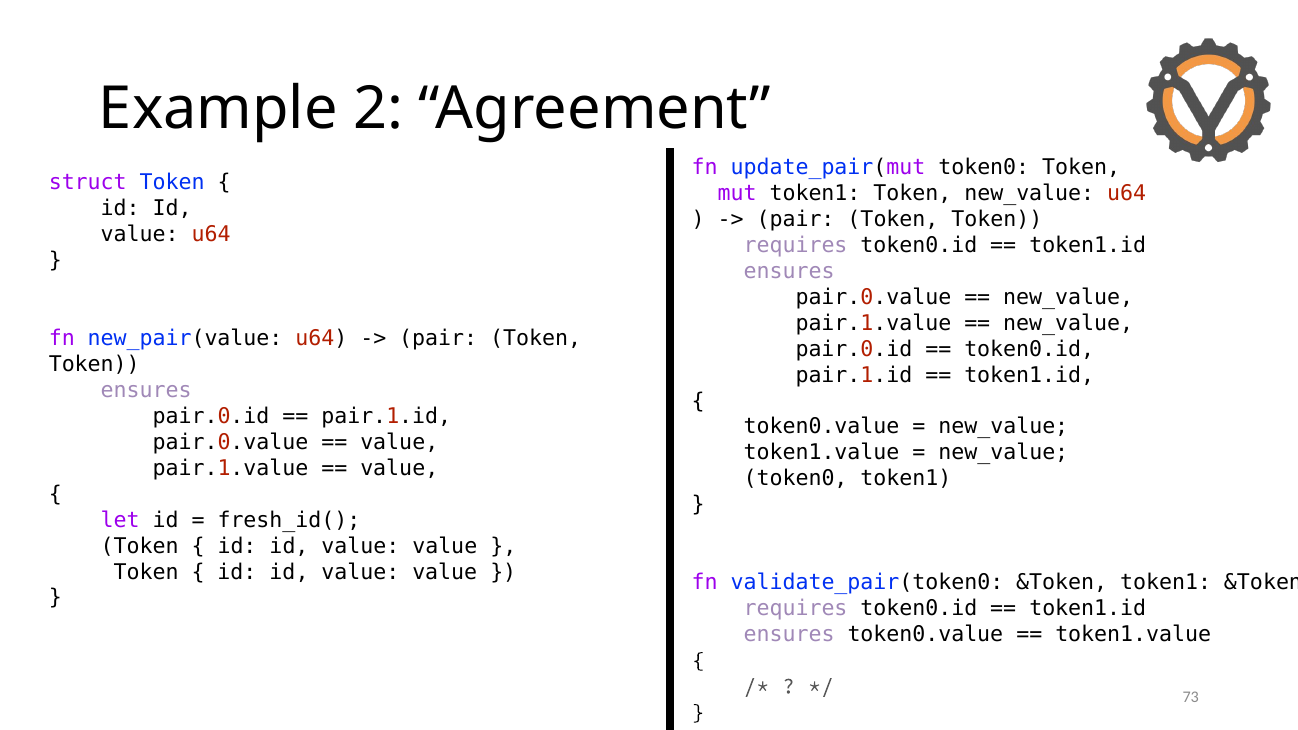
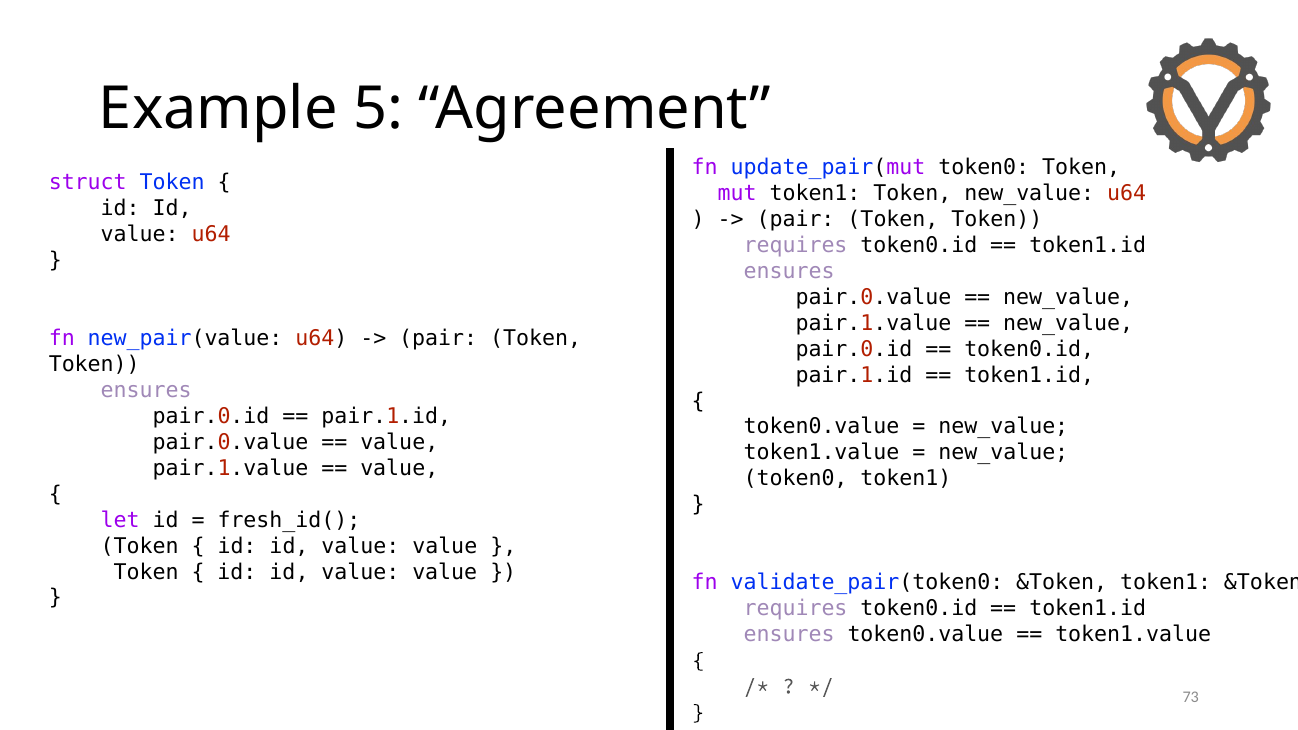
2: 2 -> 5
